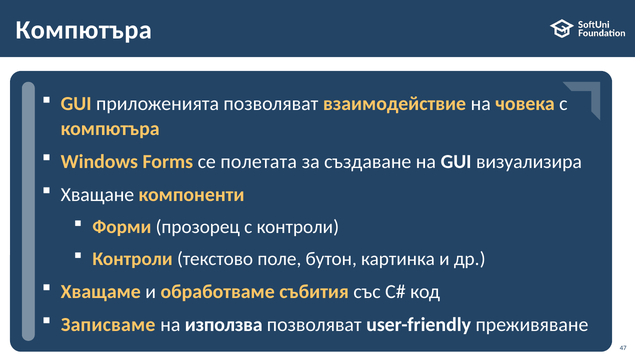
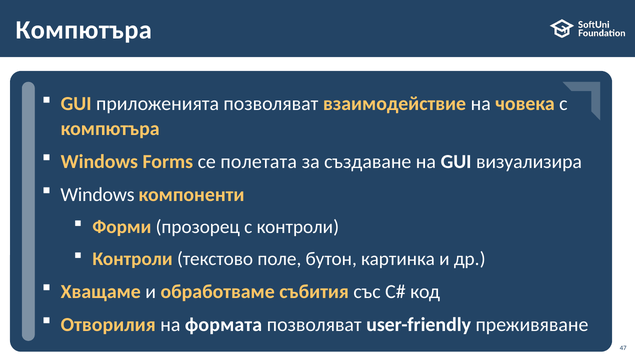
Хващане at (97, 195): Хващане -> Windows
Записваме: Записваме -> Отворилия
използва: използва -> формата
